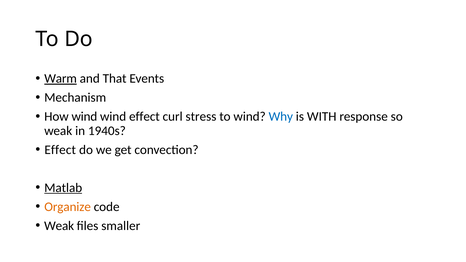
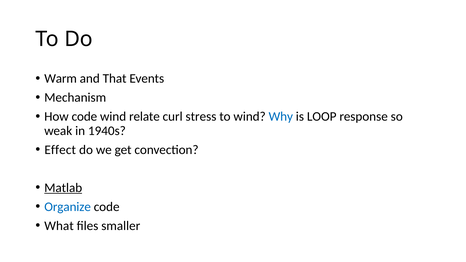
Warm underline: present -> none
How wind: wind -> code
wind effect: effect -> relate
WITH: WITH -> LOOP
Organize colour: orange -> blue
Weak at (59, 226): Weak -> What
